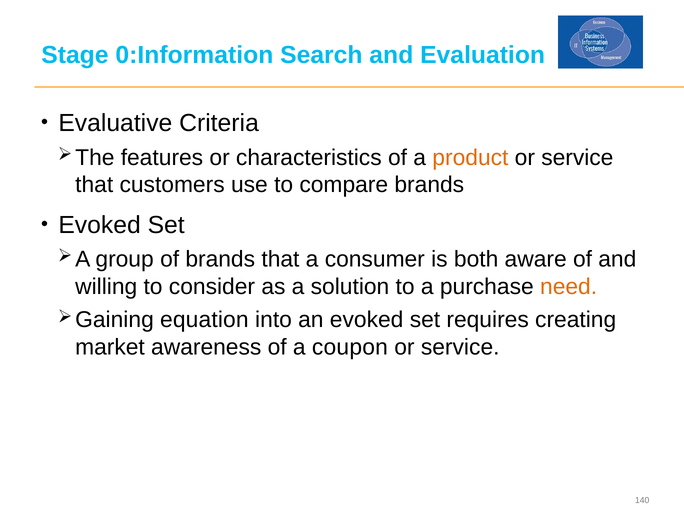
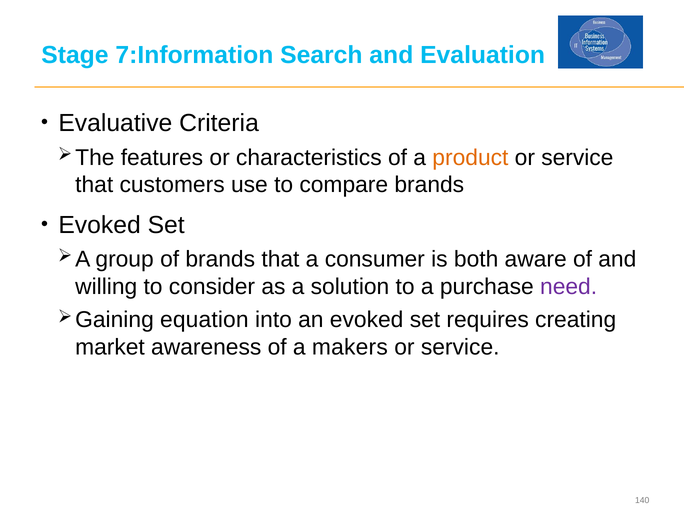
0:Information: 0:Information -> 7:Information
need colour: orange -> purple
coupon: coupon -> makers
